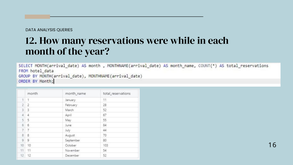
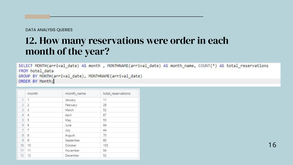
while: while -> order
